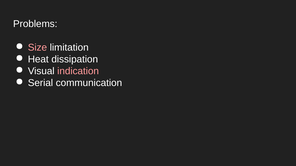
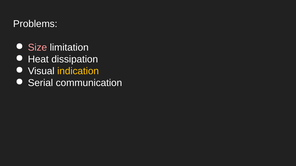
indication colour: pink -> yellow
